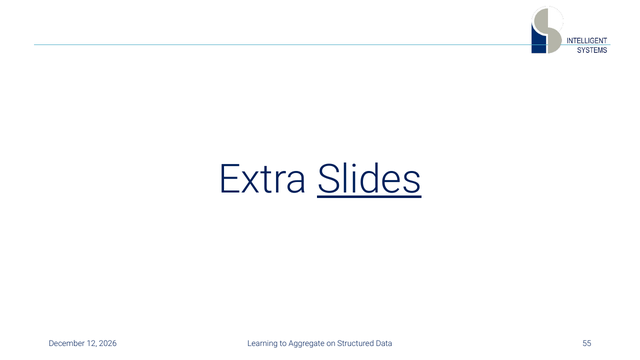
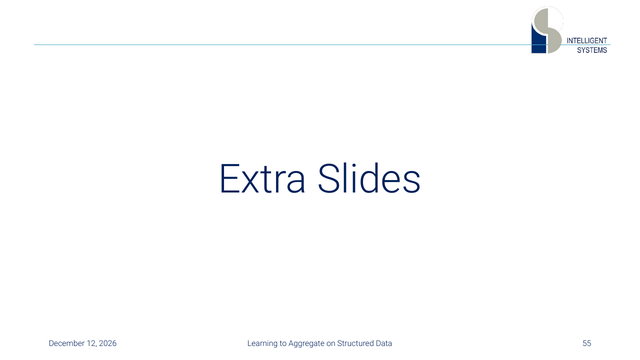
Slides underline: present -> none
